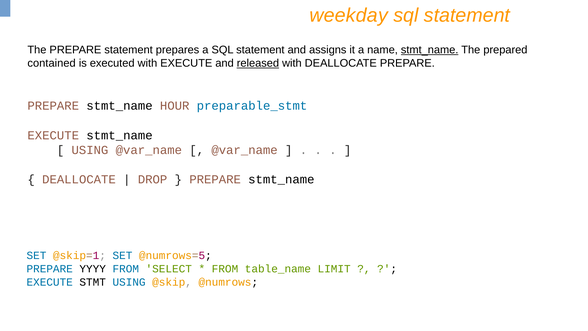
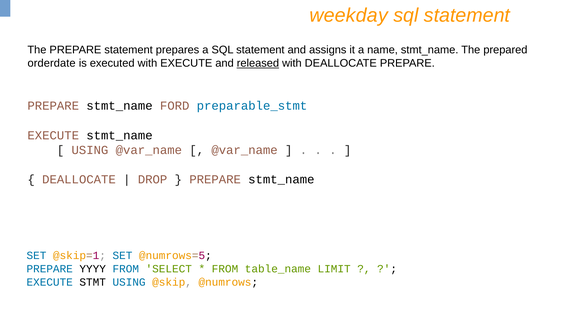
stmt_name at (430, 50) underline: present -> none
contained: contained -> orderdate
HOUR: HOUR -> FORD
